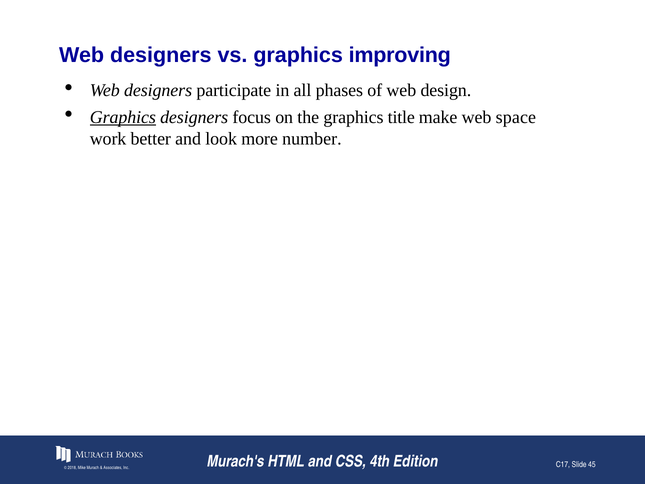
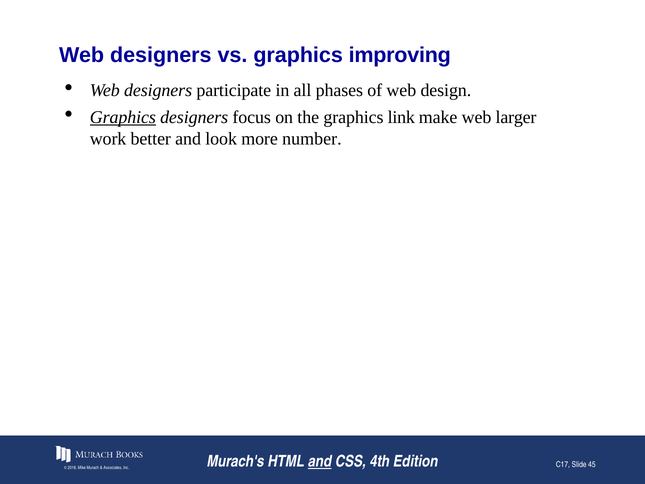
title: title -> link
space: space -> larger
and at (320, 461) underline: none -> present
